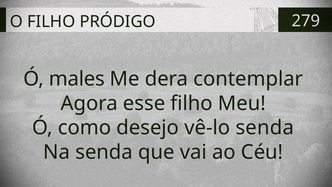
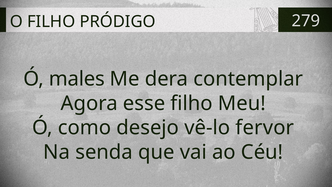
vê-lo senda: senda -> fervor
